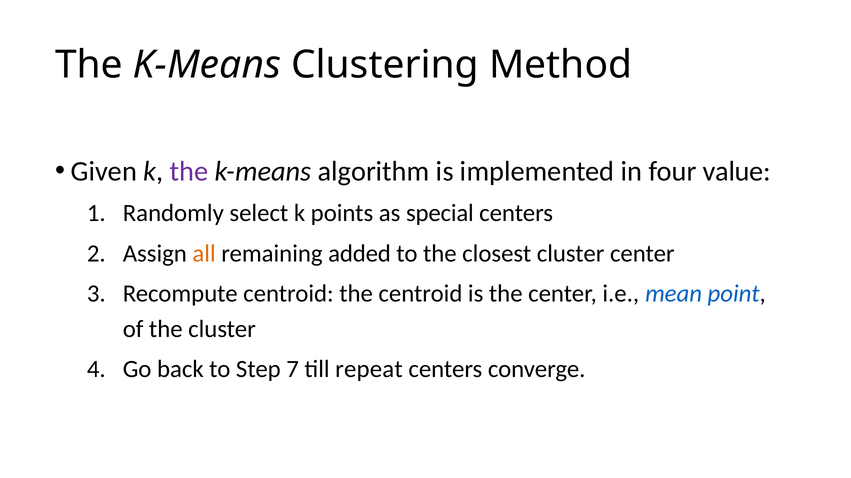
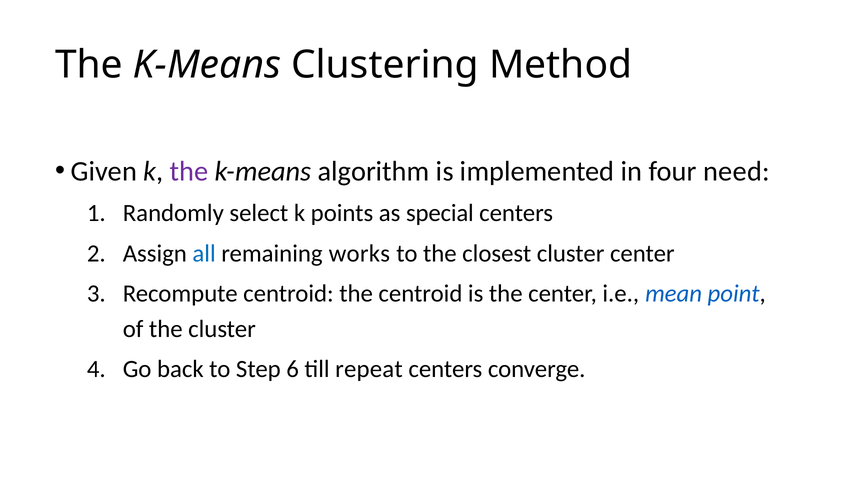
value: value -> need
all colour: orange -> blue
added: added -> works
7: 7 -> 6
